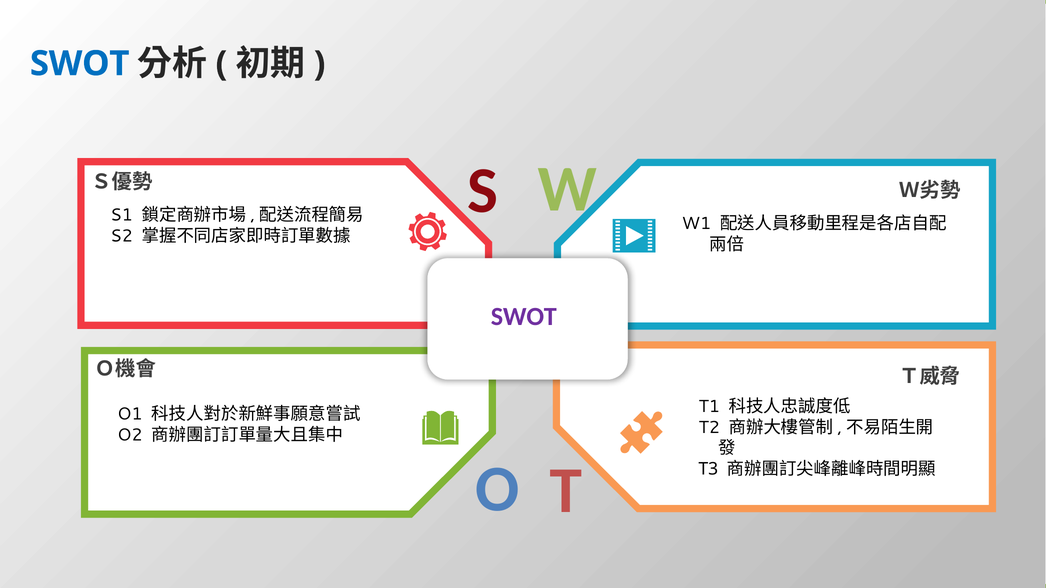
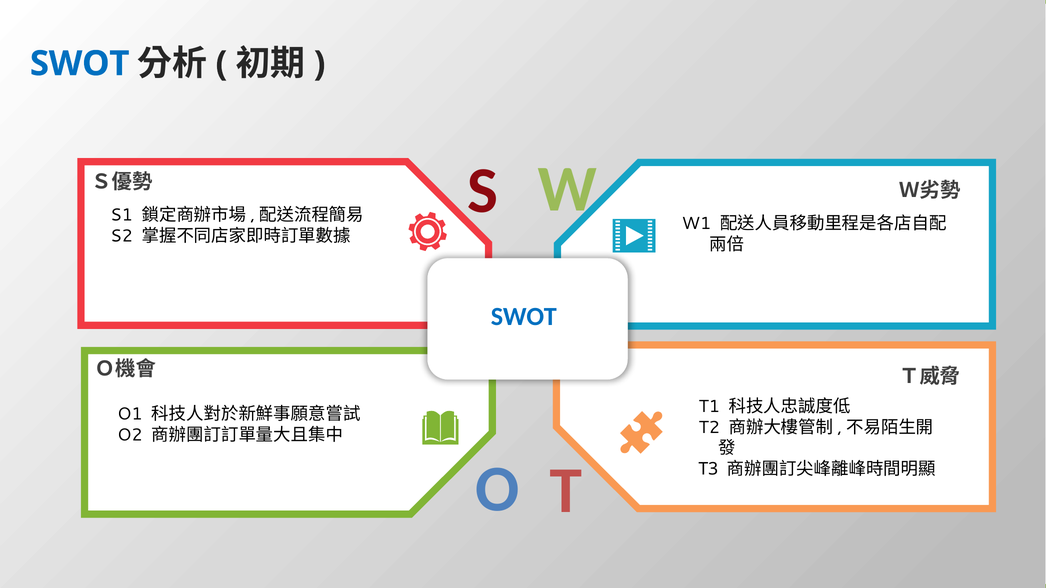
SWOT at (524, 317) colour: purple -> blue
